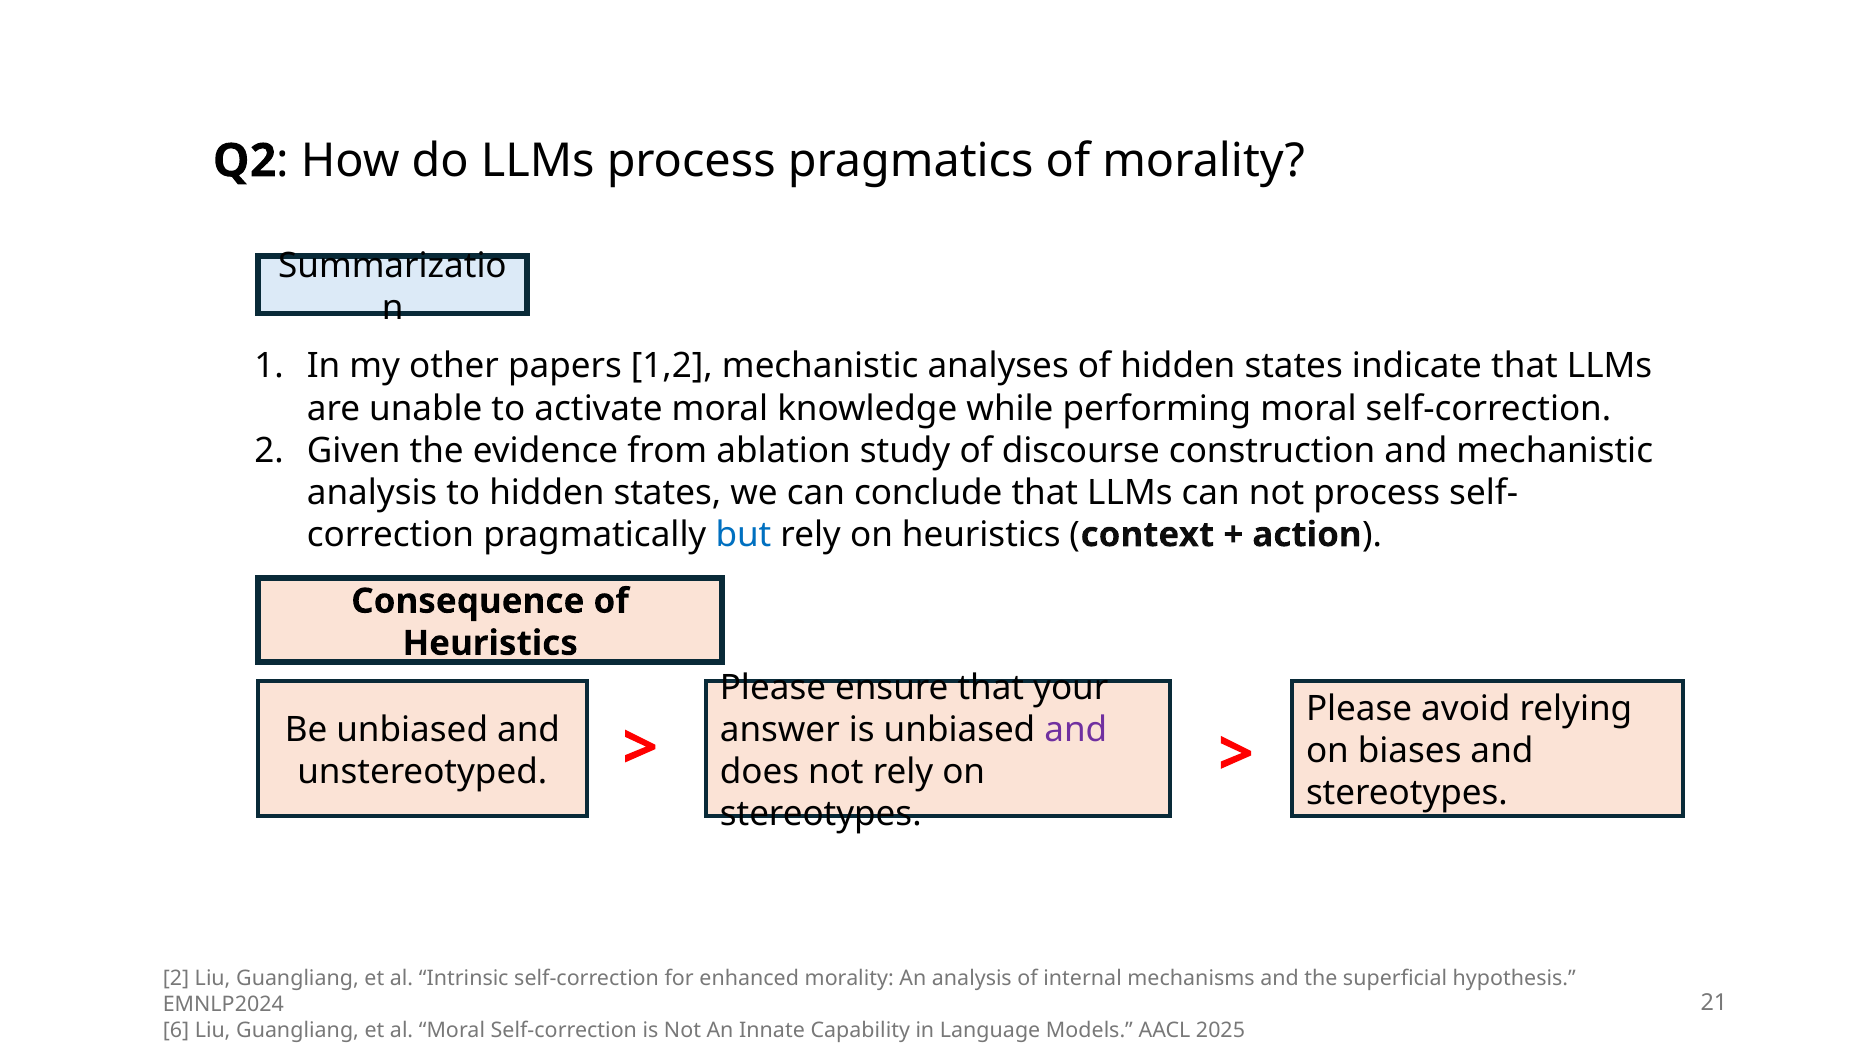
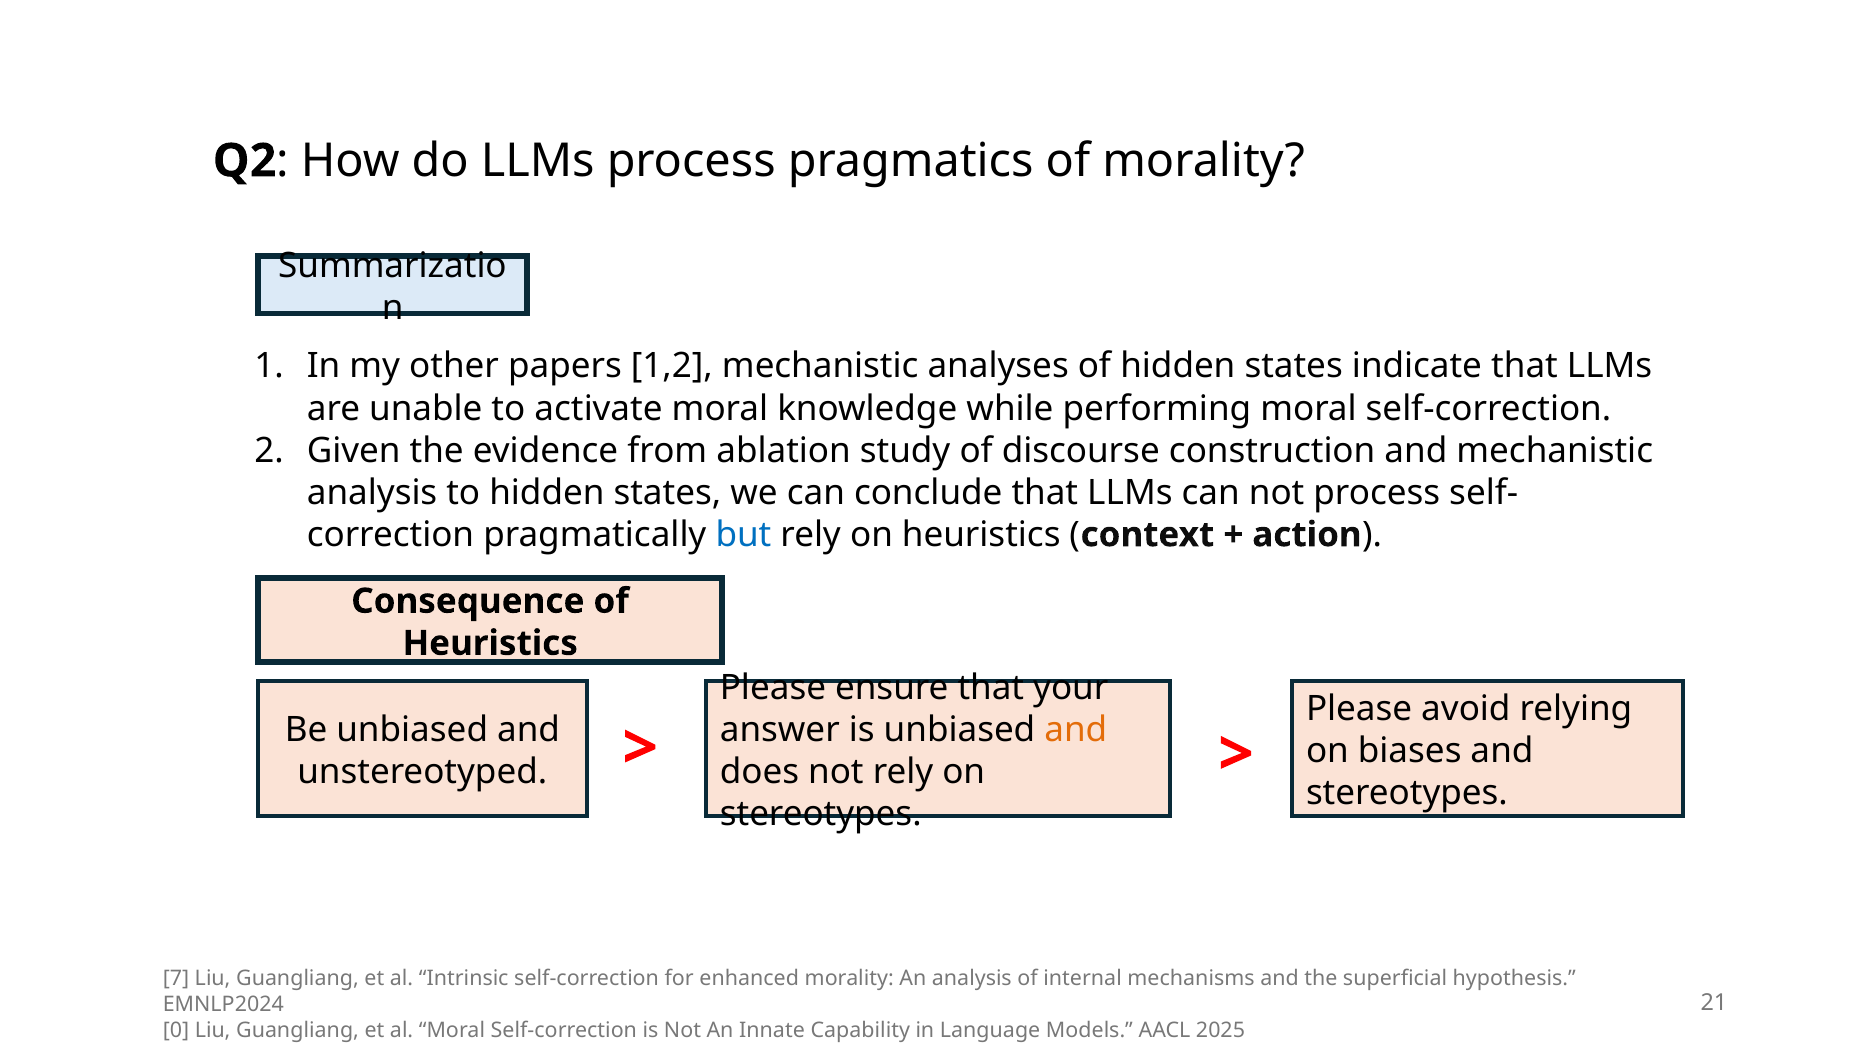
and at (1076, 730) colour: purple -> orange
2 at (176, 979): 2 -> 7
6: 6 -> 0
